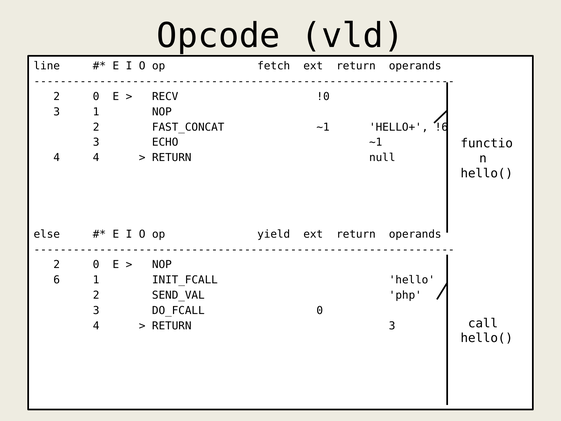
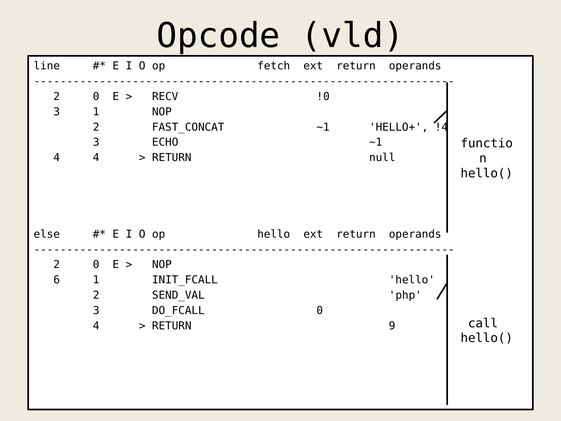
!6: !6 -> !4
op yield: yield -> hello
RETURN 3: 3 -> 9
